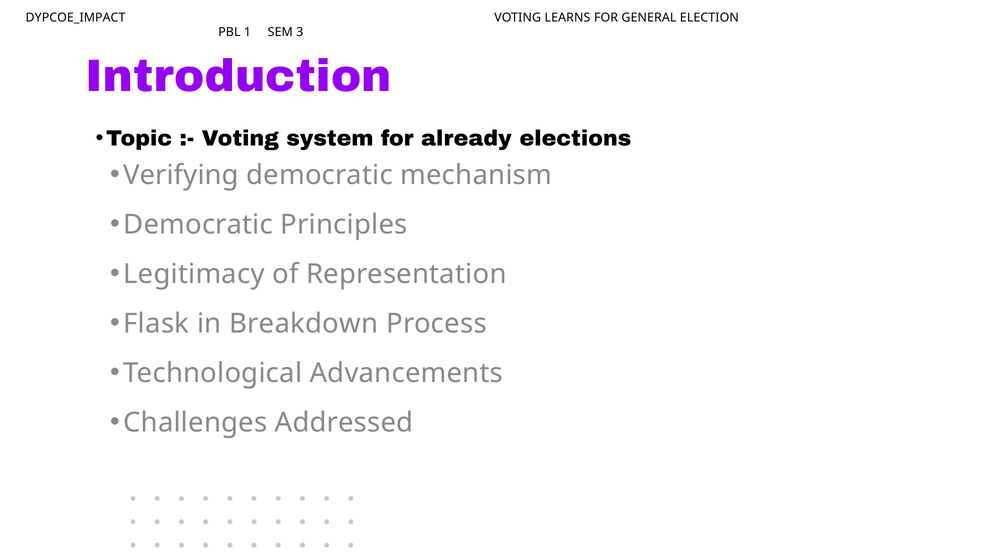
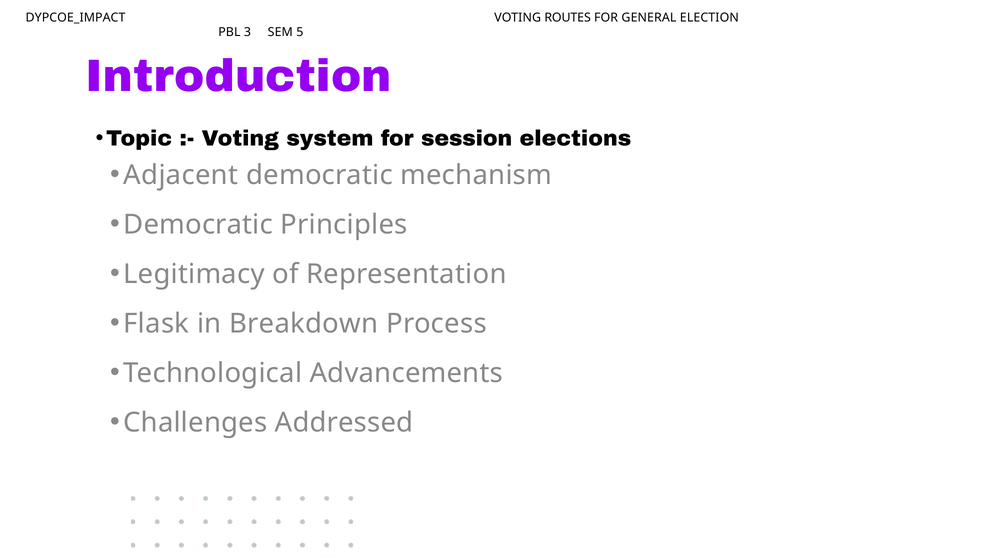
LEARNS: LEARNS -> ROUTES
1: 1 -> 3
3: 3 -> 5
already: already -> session
Verifying: Verifying -> Adjacent
